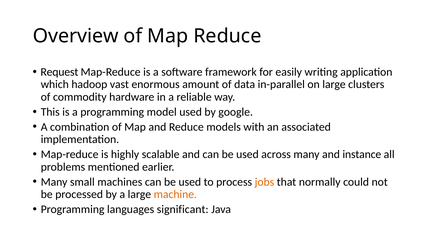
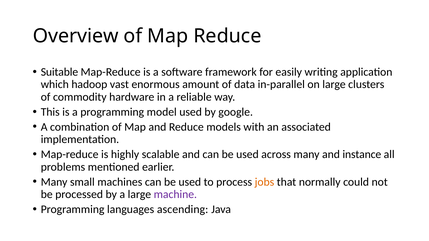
Request: Request -> Suitable
machine colour: orange -> purple
significant: significant -> ascending
